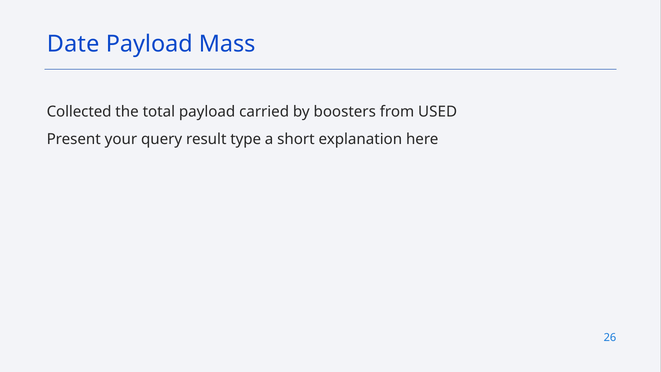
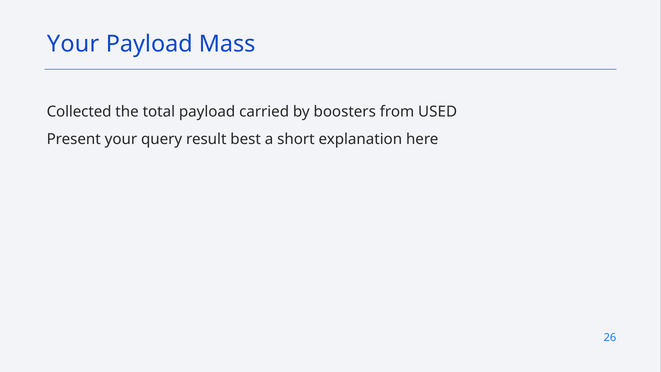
Date at (73, 44): Date -> Your
type: type -> best
